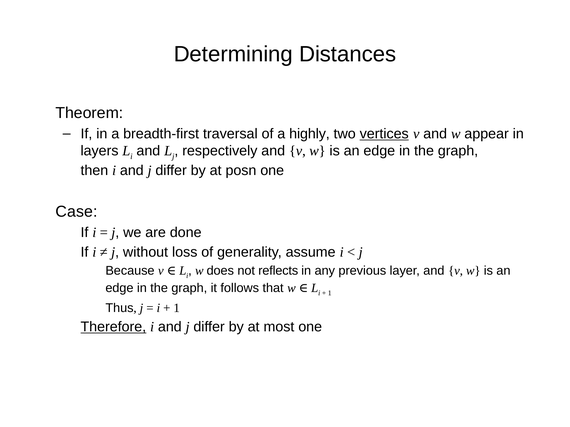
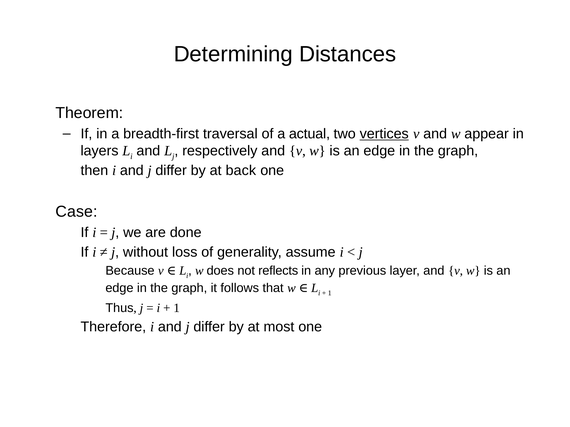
highly: highly -> actual
posn: posn -> back
Therefore underline: present -> none
